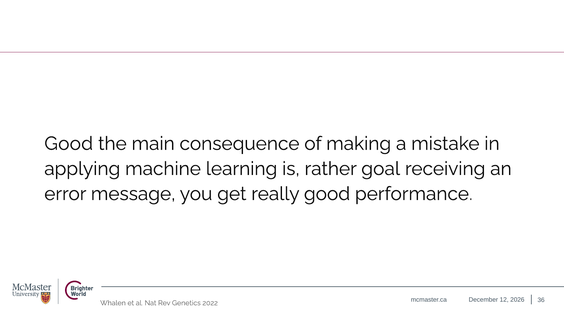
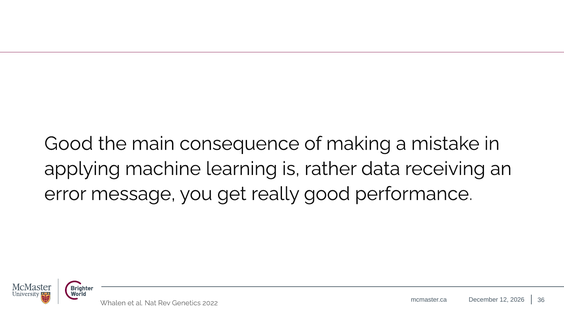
goal: goal -> data
